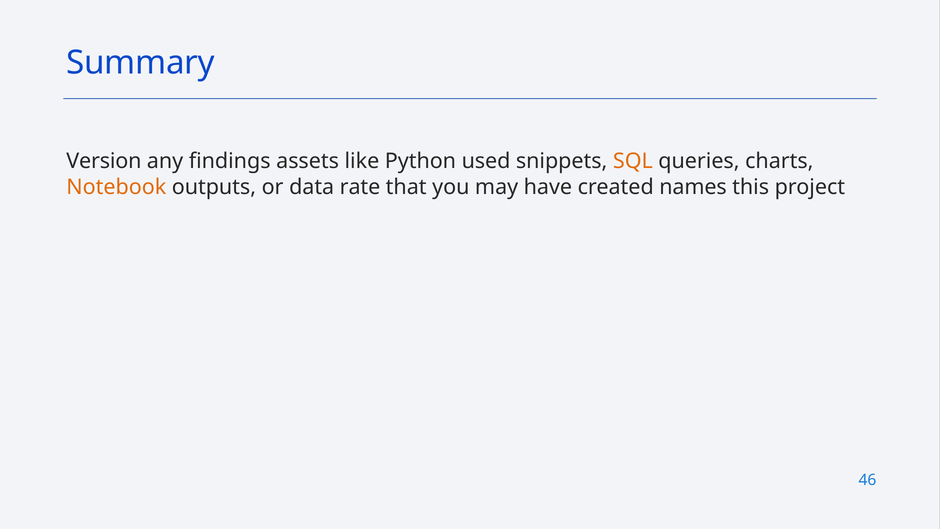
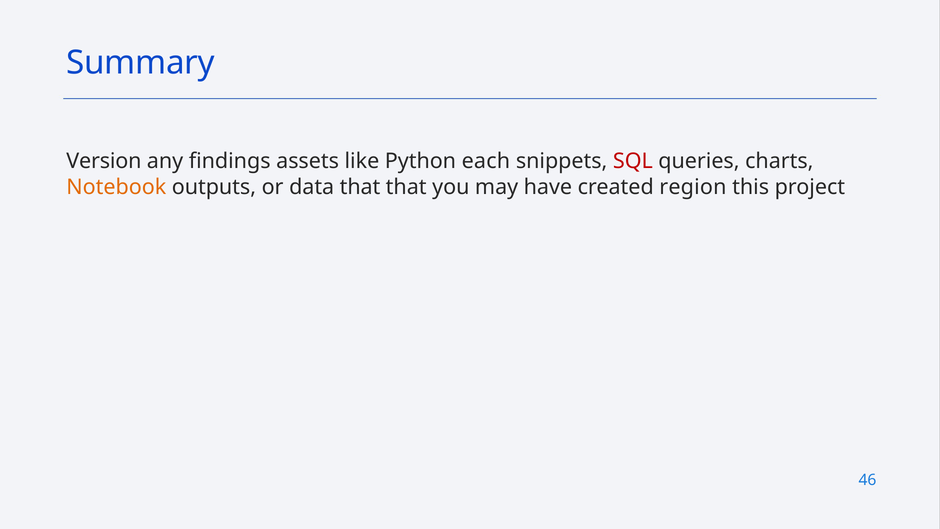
used: used -> each
SQL colour: orange -> red
data rate: rate -> that
names: names -> region
